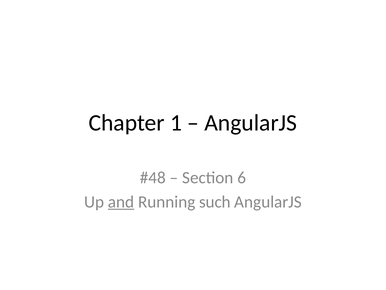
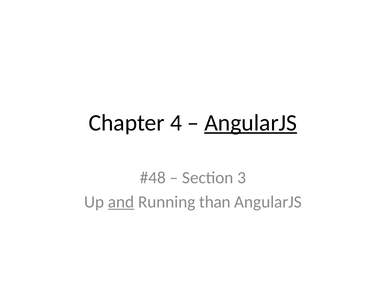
1: 1 -> 4
AngularJS at (251, 123) underline: none -> present
6: 6 -> 3
such: such -> than
